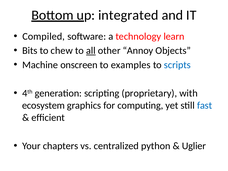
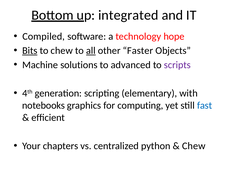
learn: learn -> hope
Bits underline: none -> present
Annoy: Annoy -> Faster
onscreen: onscreen -> solutions
examples: examples -> advanced
scripts colour: blue -> purple
proprietary: proprietary -> elementary
ecosystem: ecosystem -> notebooks
Uglier at (194, 146): Uglier -> Chew
